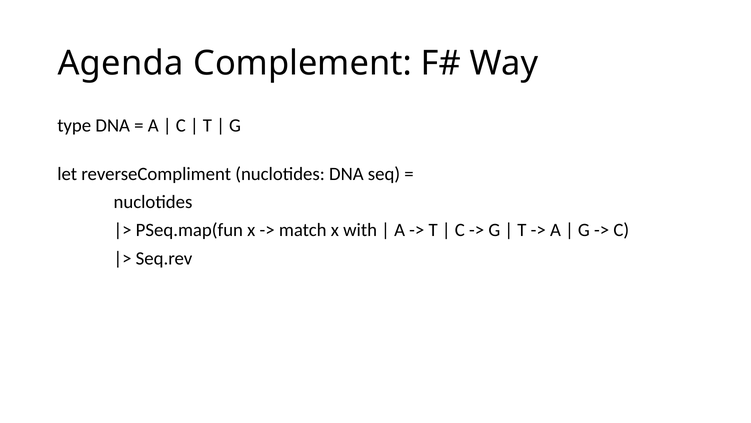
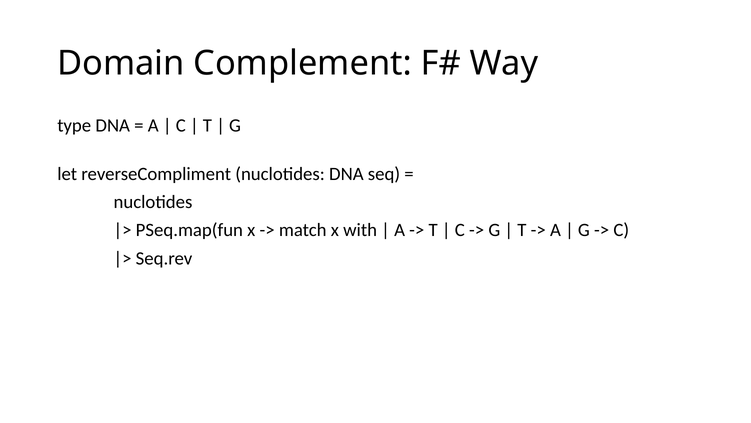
Agenda: Agenda -> Domain
